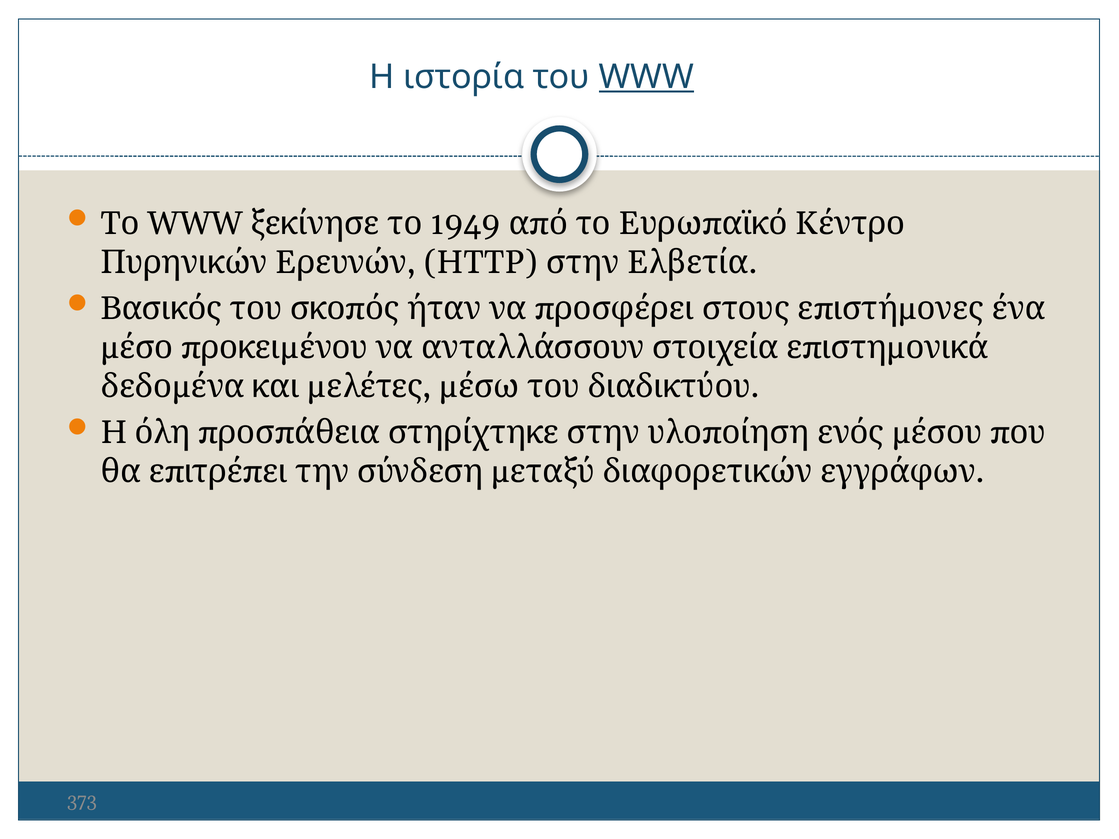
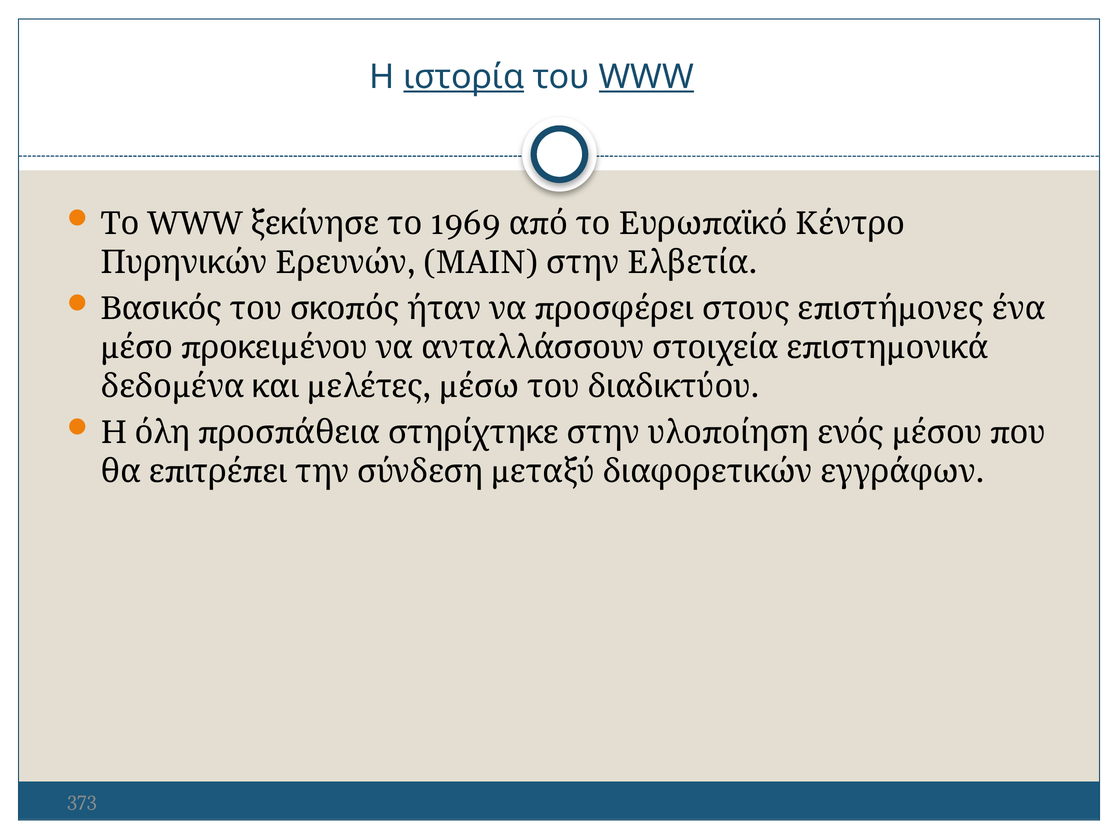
ιστορία underline: none -> present
1949: 1949 -> 1969
ΗΤΤΡ: ΗΤΤΡ -> MAIN
